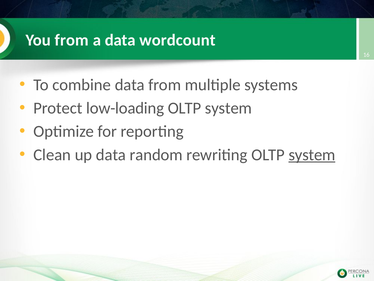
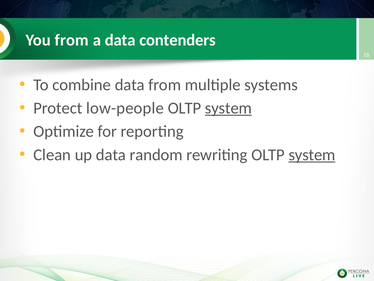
wordcount: wordcount -> contenders
low-loading: low-loading -> low-people
system at (228, 108) underline: none -> present
